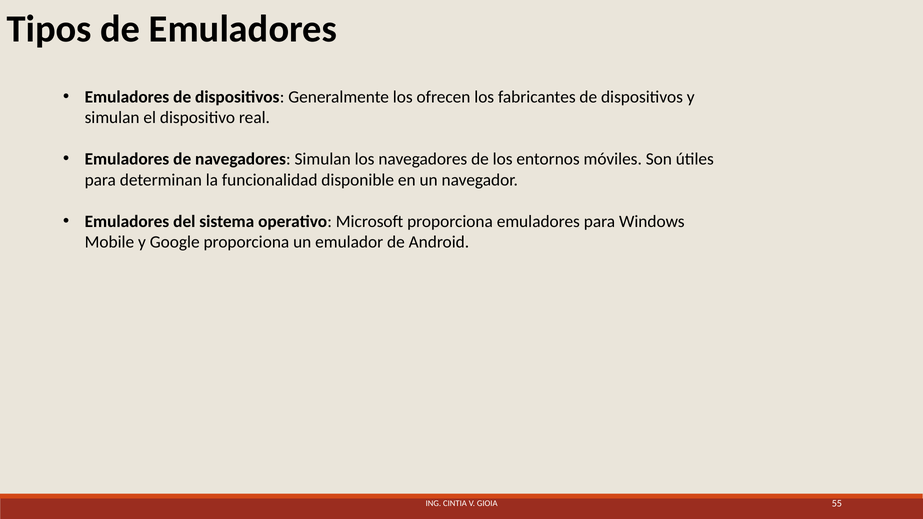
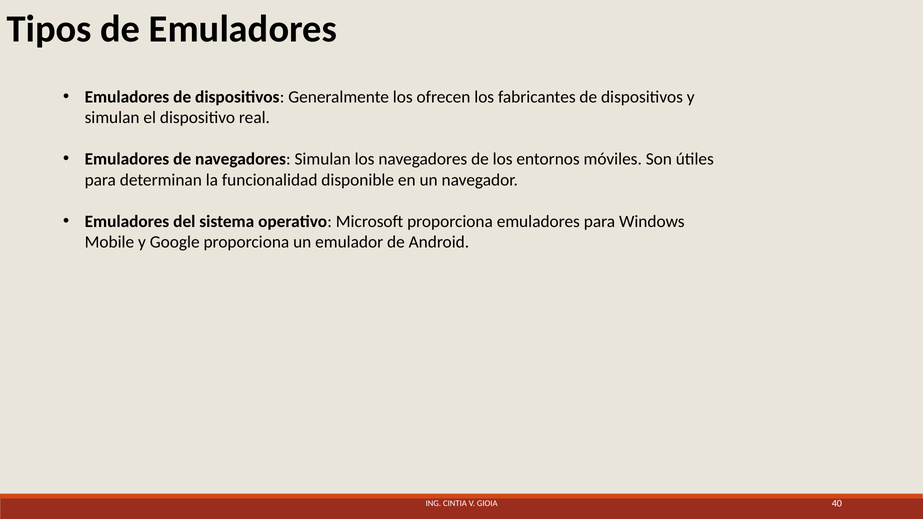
55: 55 -> 40
